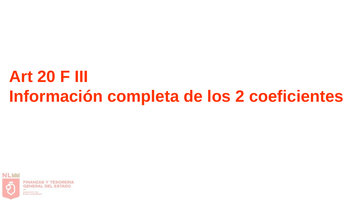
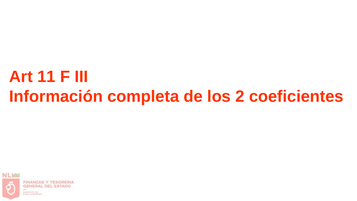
20: 20 -> 11
